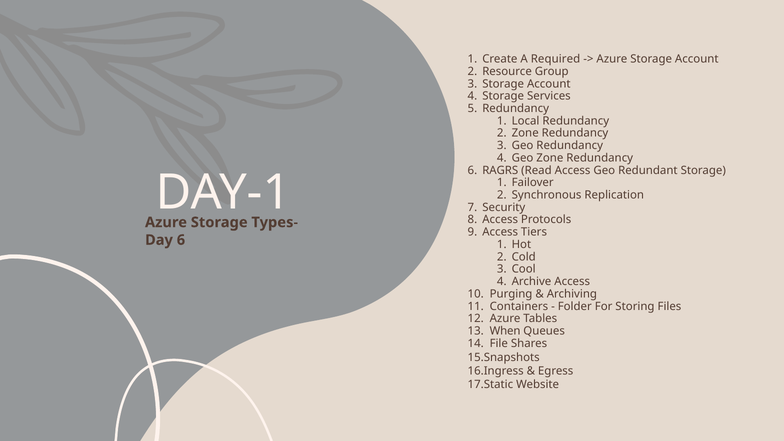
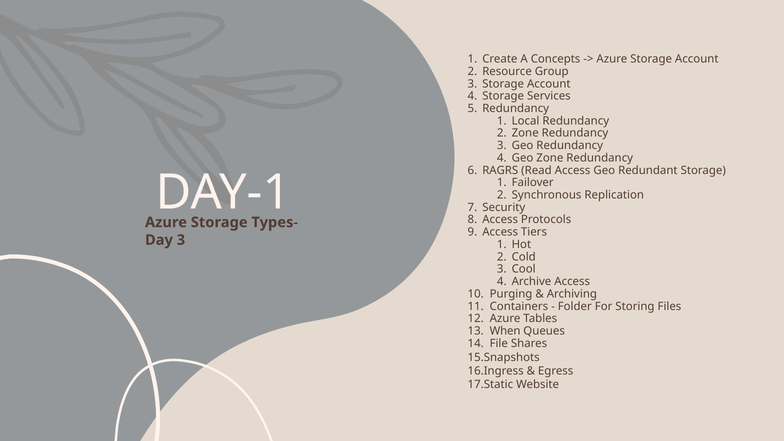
Required: Required -> Concepts
Day 6: 6 -> 3
